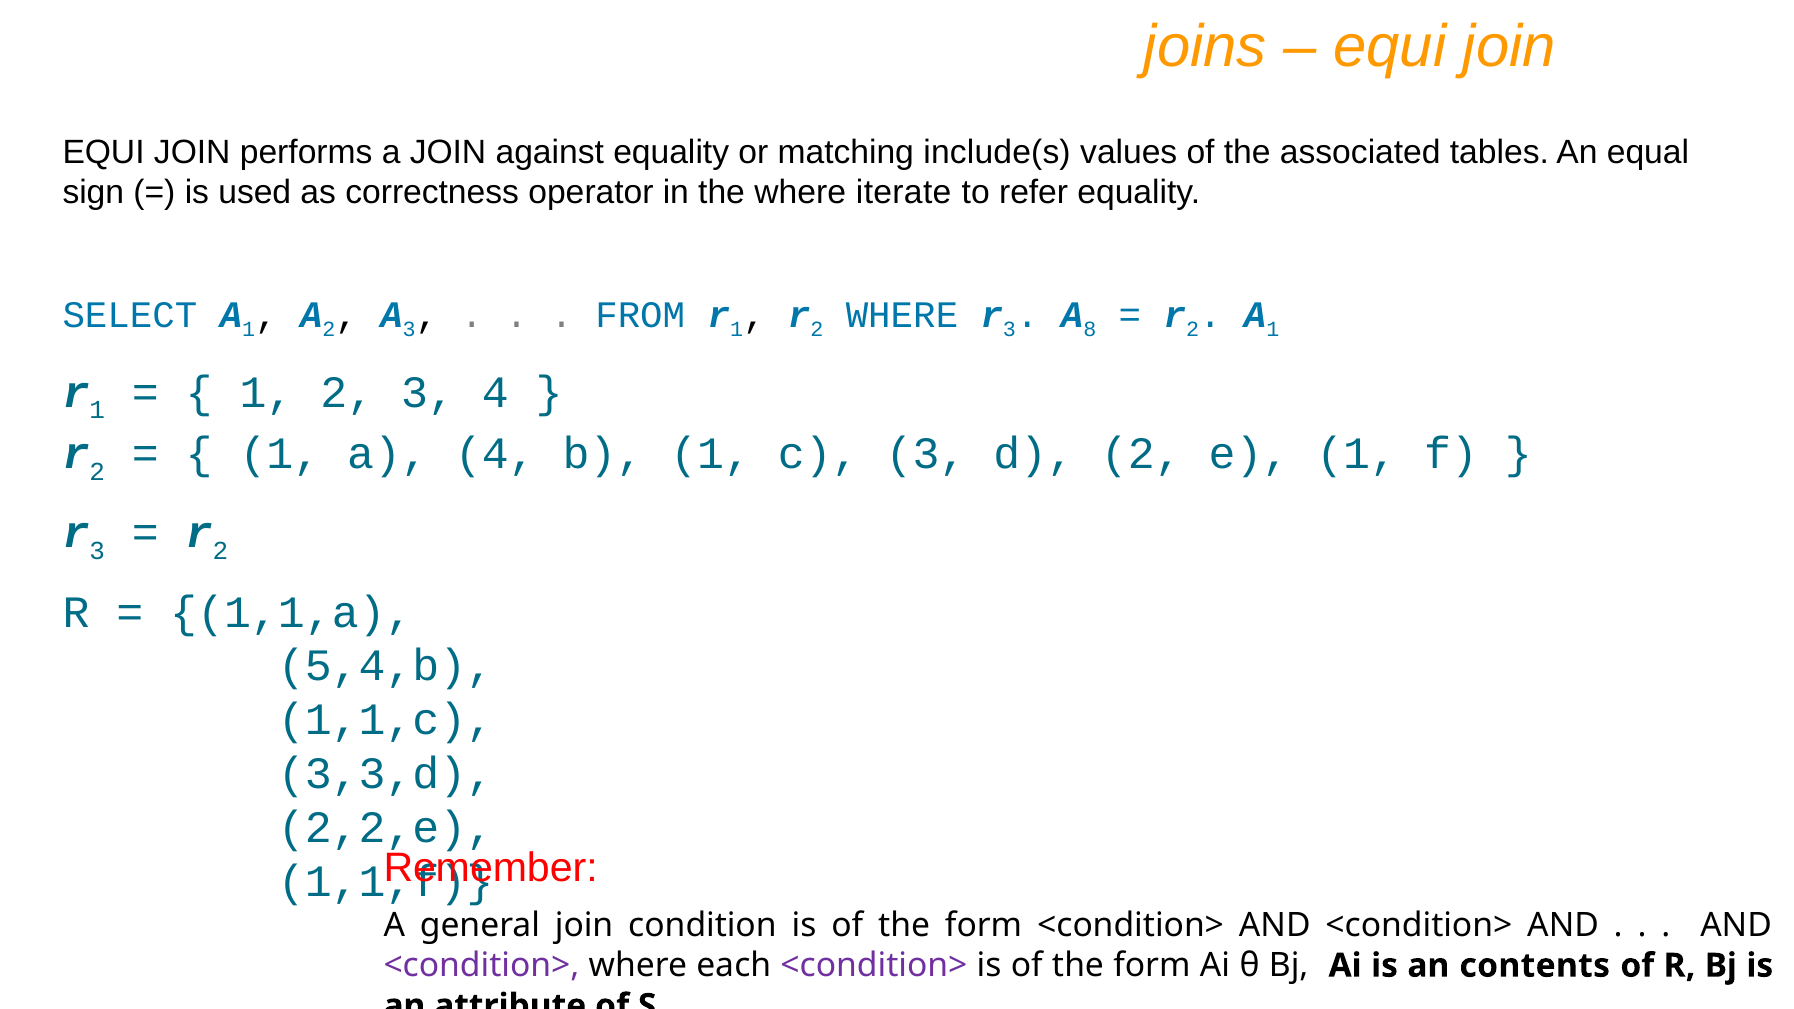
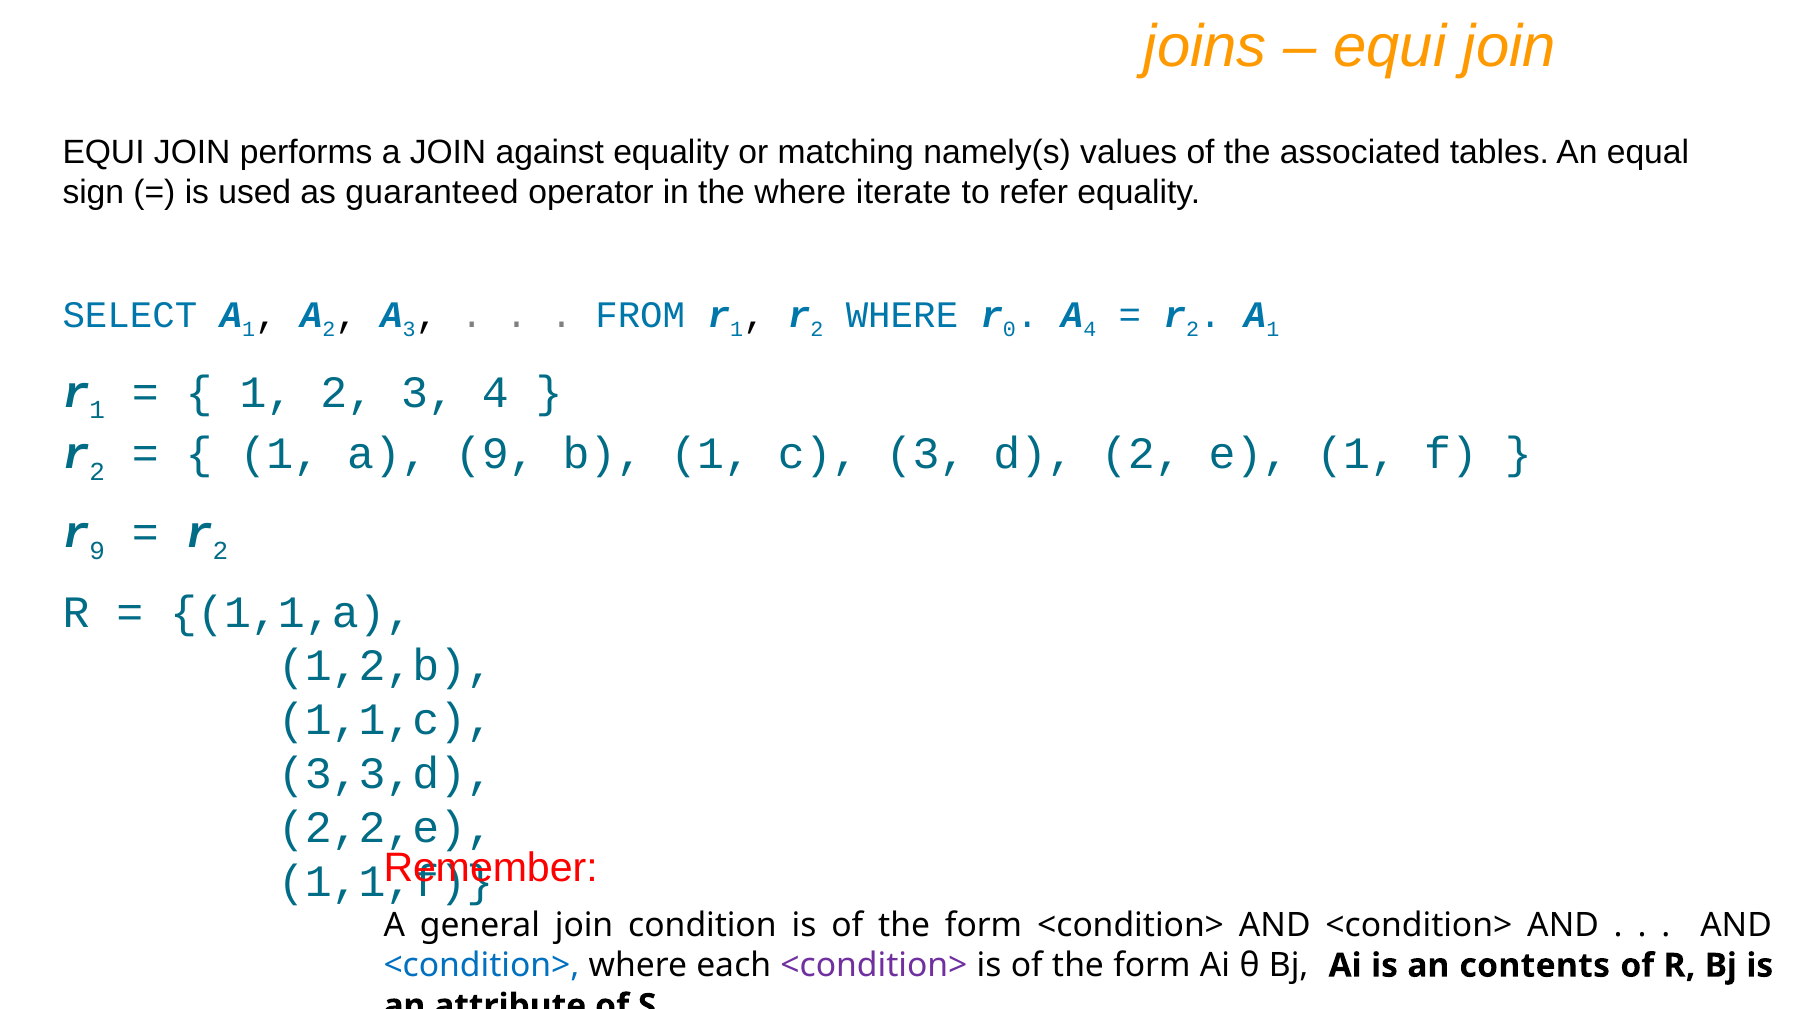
include(s: include(s -> namely(s
correctness: correctness -> guaranteed
WHERE r 3: 3 -> 0
A 8: 8 -> 4
a 4: 4 -> 9
3 at (97, 551): 3 -> 9
5,4,b: 5,4,b -> 1,2,b
<condition> at (481, 966) colour: purple -> blue
